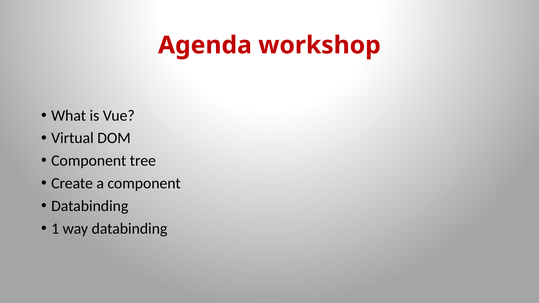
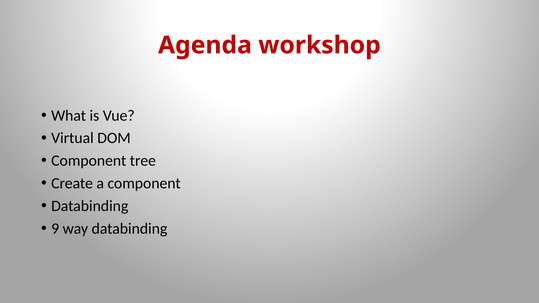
1: 1 -> 9
